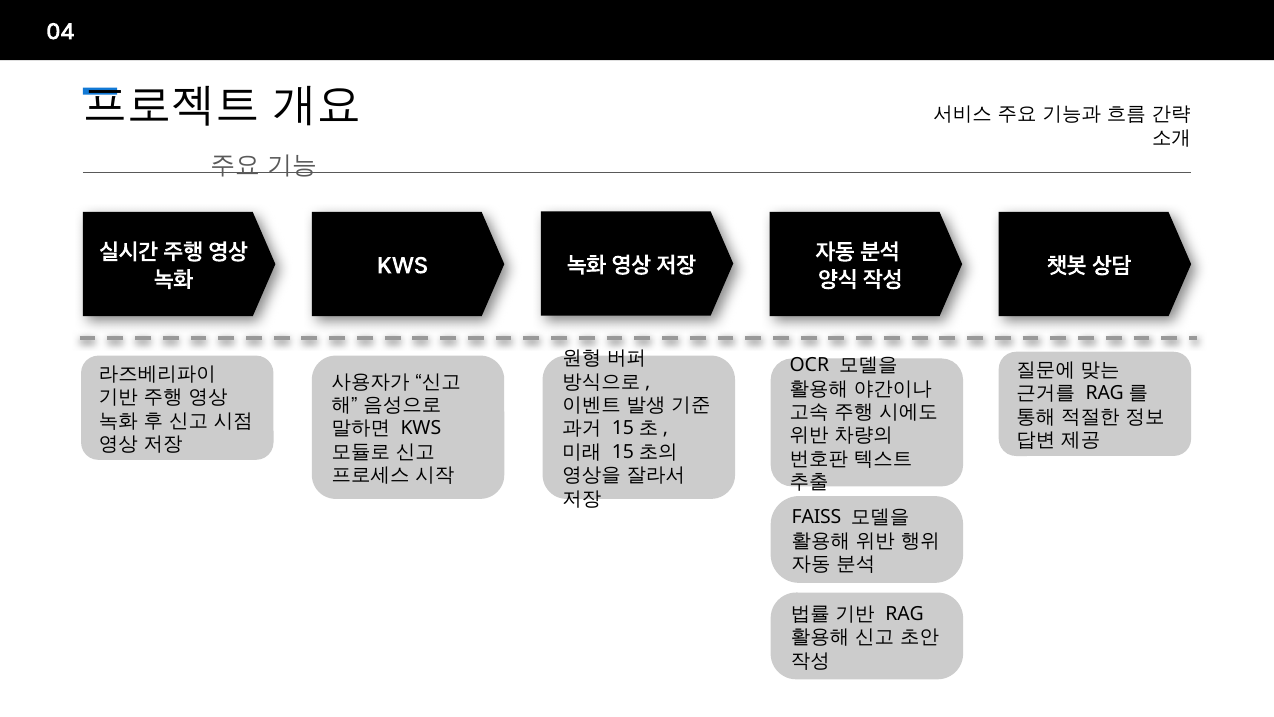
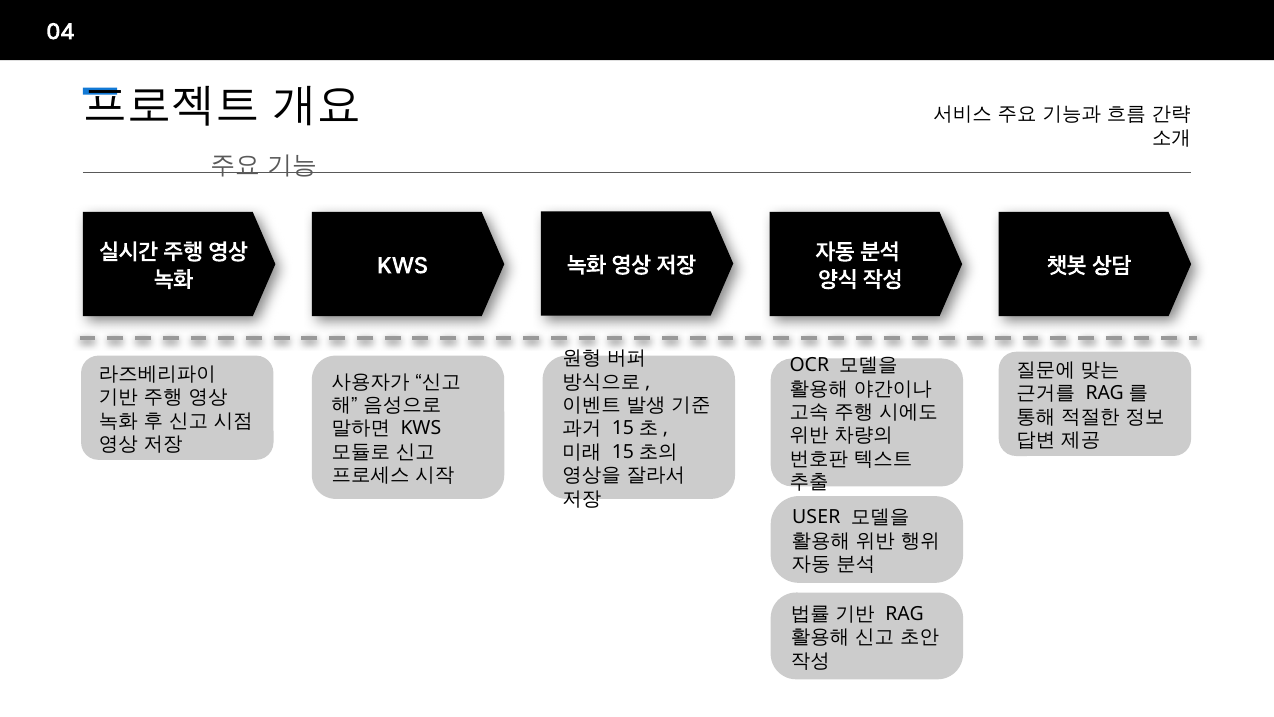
FAISS: FAISS -> USER
